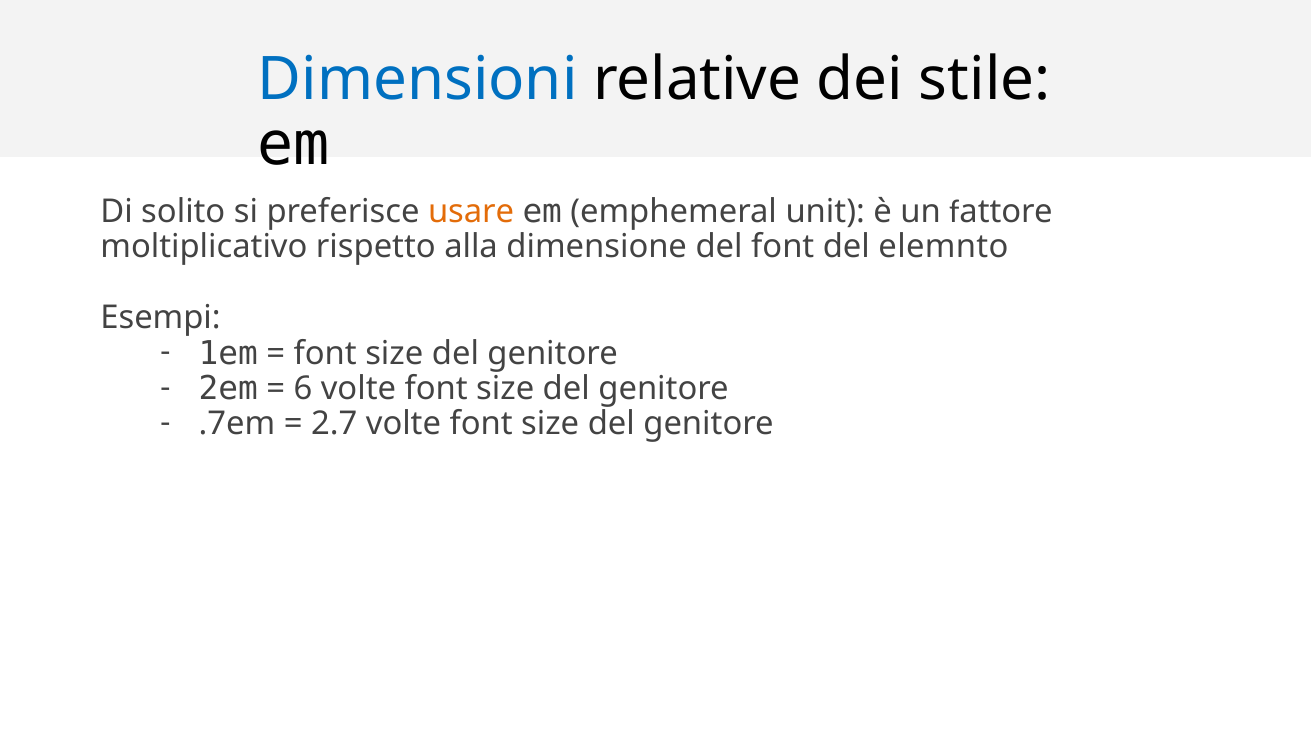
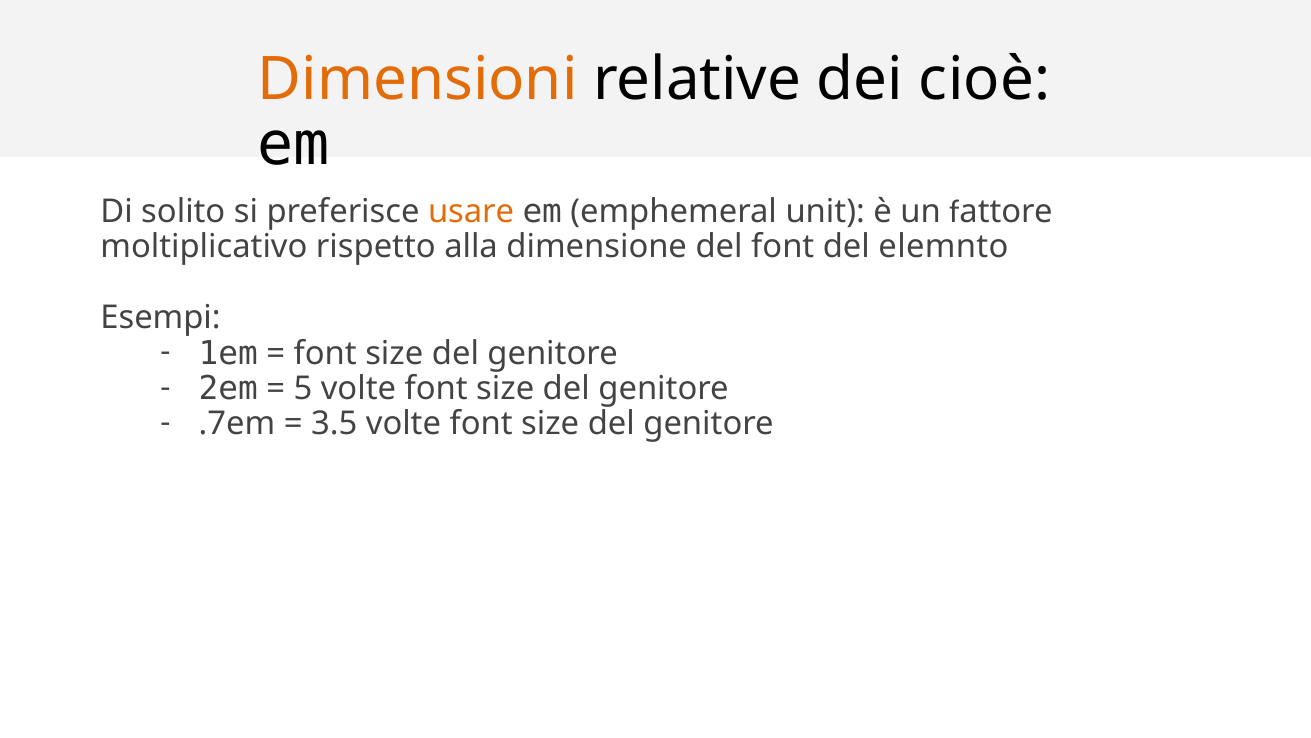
Dimensioni colour: blue -> orange
stile: stile -> cioè
6: 6 -> 5
2.7: 2.7 -> 3.5
